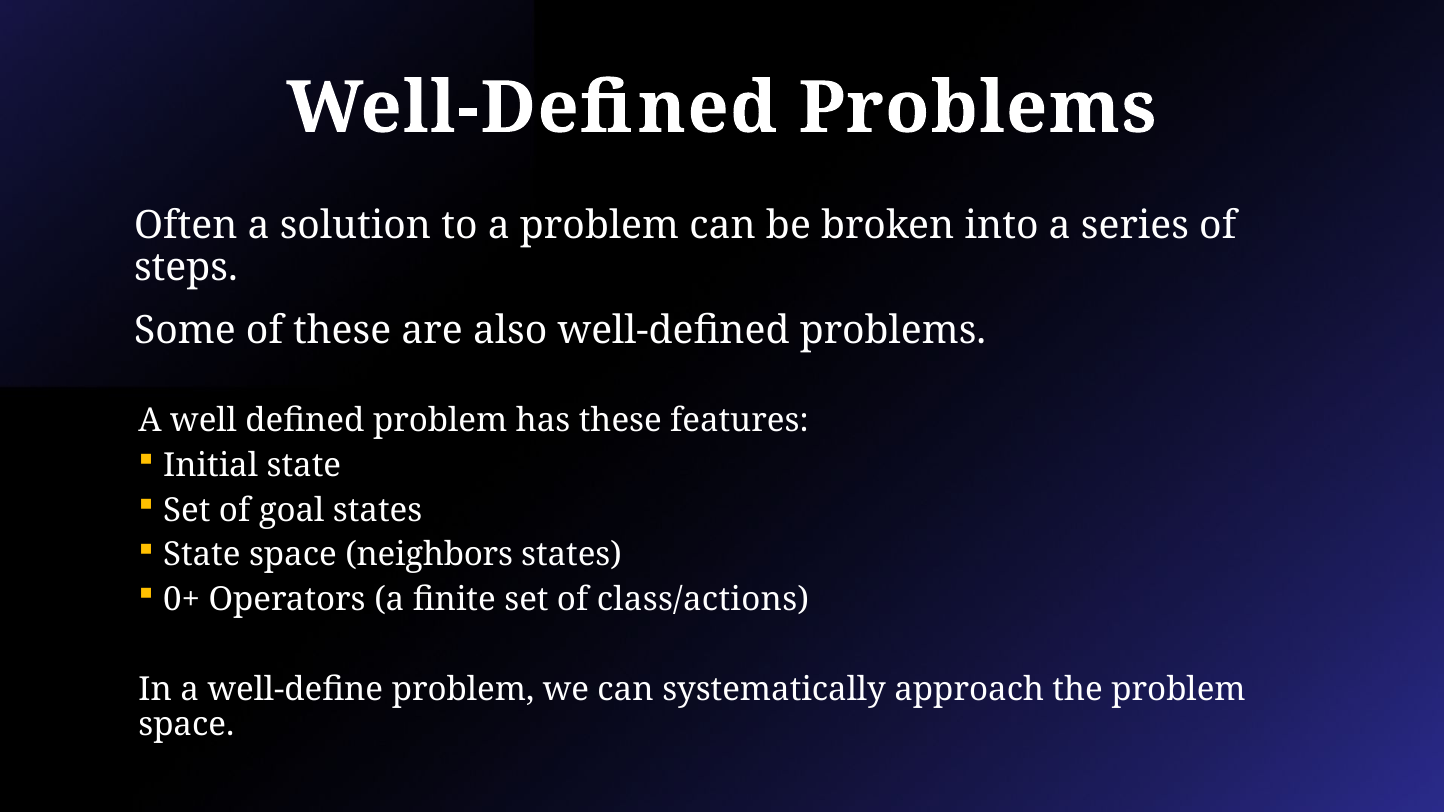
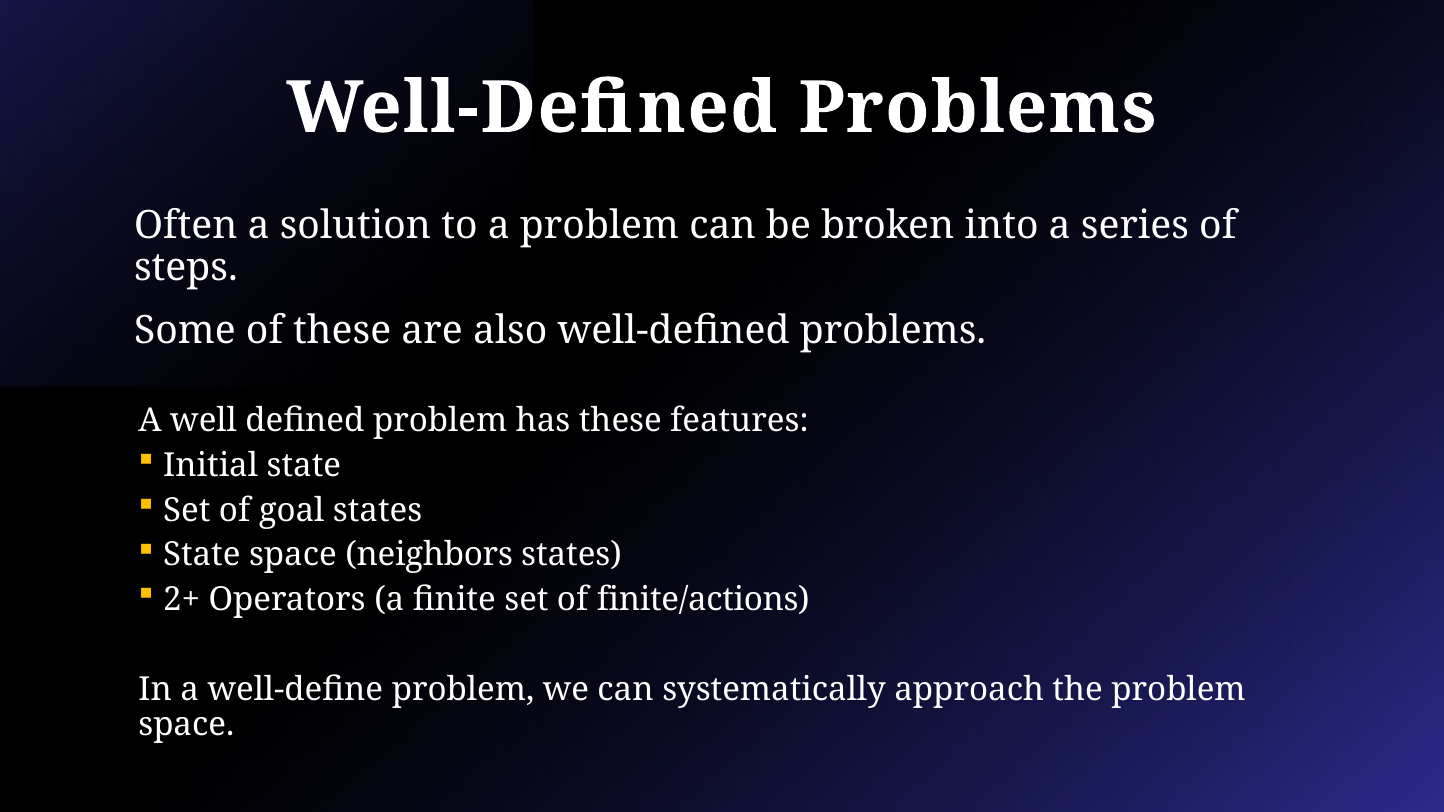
0+: 0+ -> 2+
class/actions: class/actions -> finite/actions
